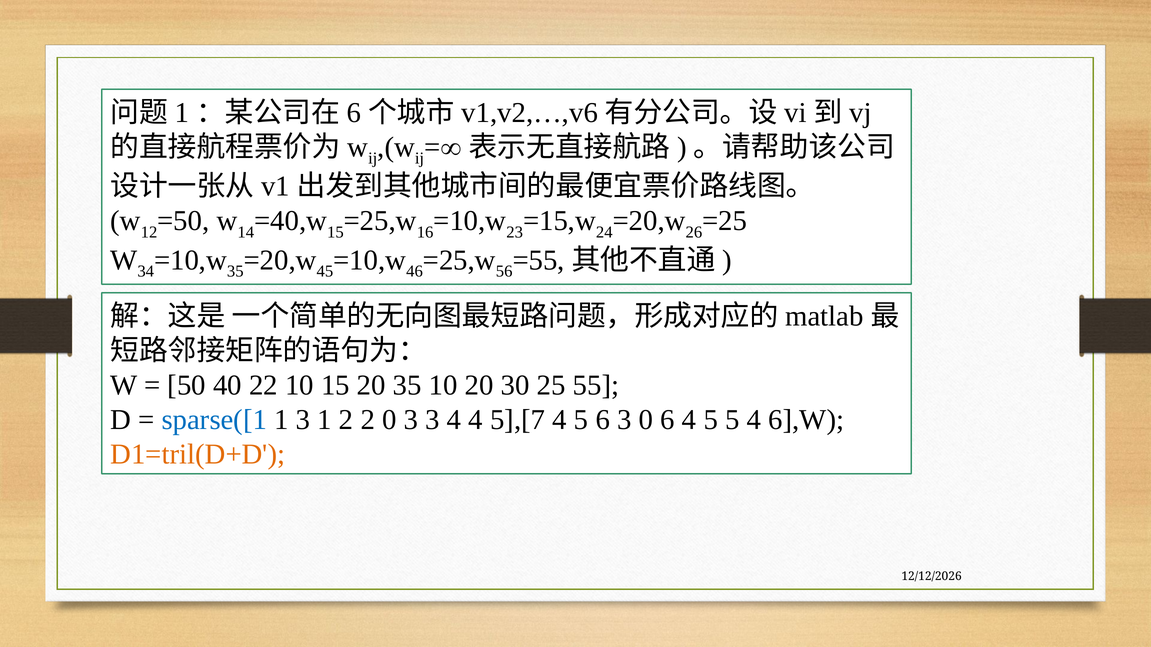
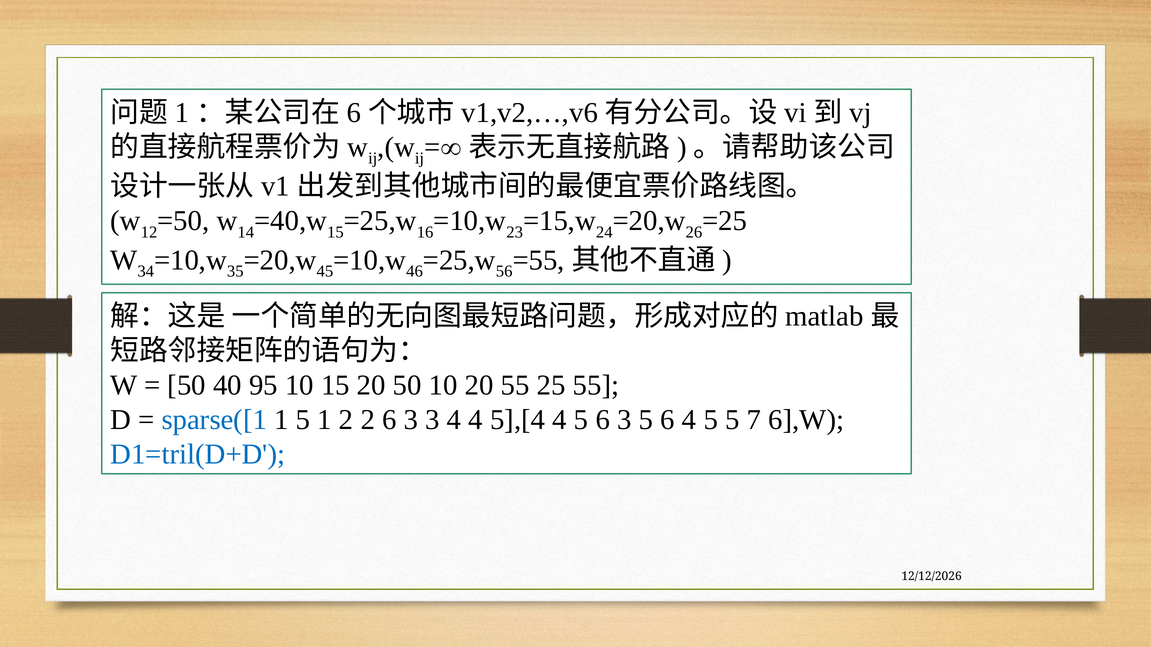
22: 22 -> 95
20 35: 35 -> 50
20 30: 30 -> 55
1 3: 3 -> 5
2 0: 0 -> 6
5],[7: 5],[7 -> 5],[4
3 0: 0 -> 5
5 4: 4 -> 7
D1=tril(D+D colour: orange -> blue
